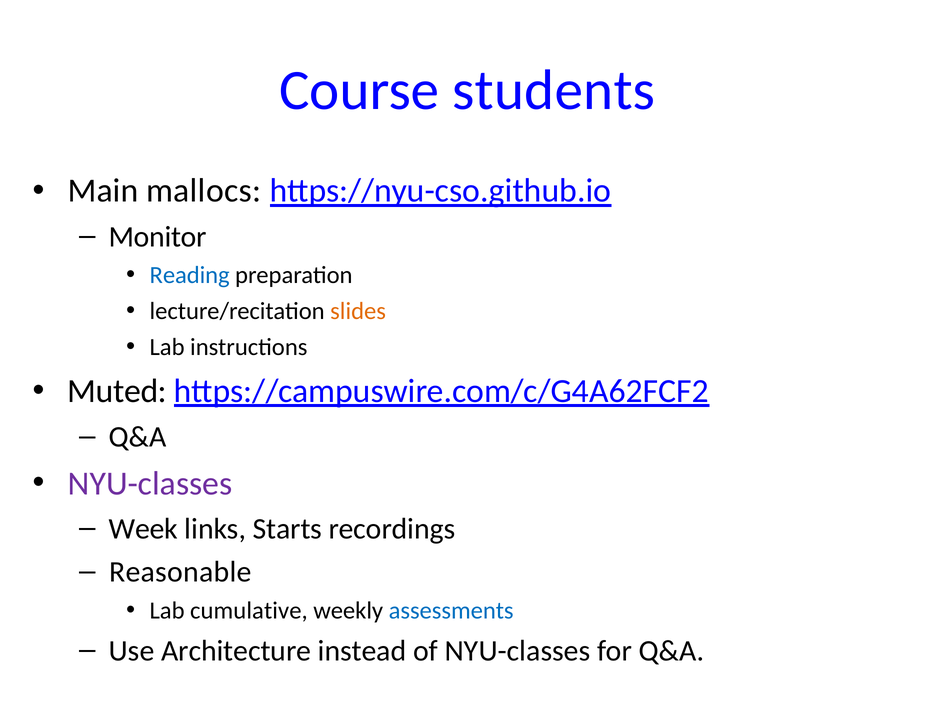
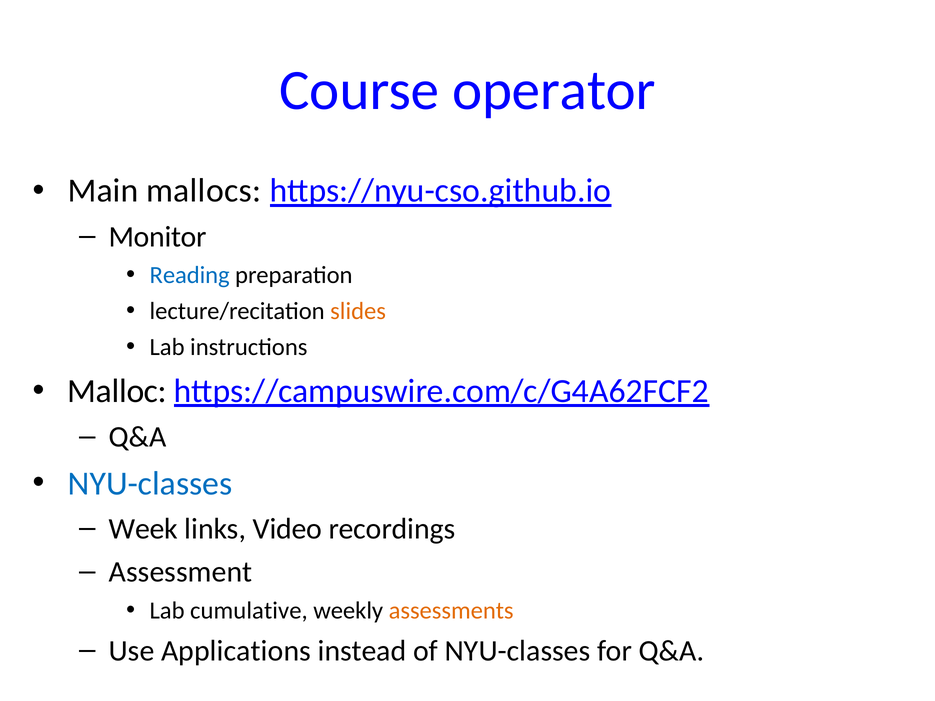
students: students -> operator
Muted: Muted -> Malloc
NYU-classes at (150, 484) colour: purple -> blue
Starts: Starts -> Video
Reasonable: Reasonable -> Assessment
assessments colour: blue -> orange
Architecture: Architecture -> Applications
